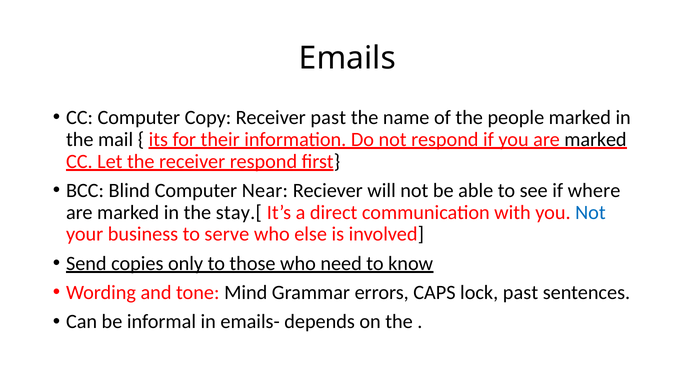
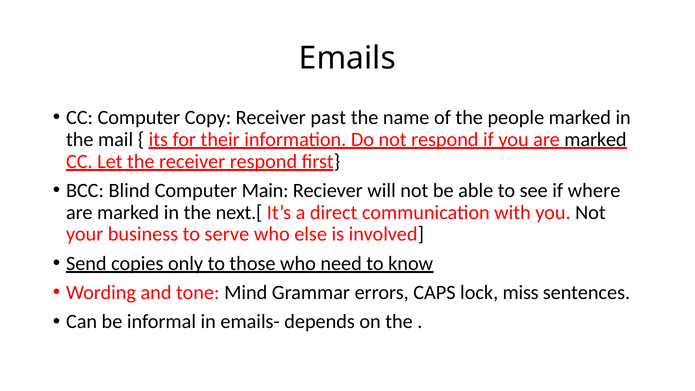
Near: Near -> Main
stay.[: stay.[ -> next.[
Not at (590, 212) colour: blue -> black
lock past: past -> miss
